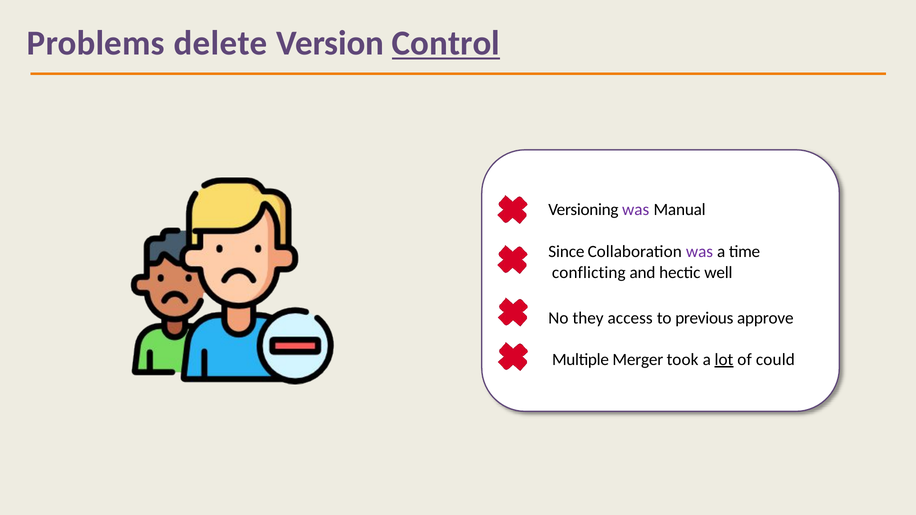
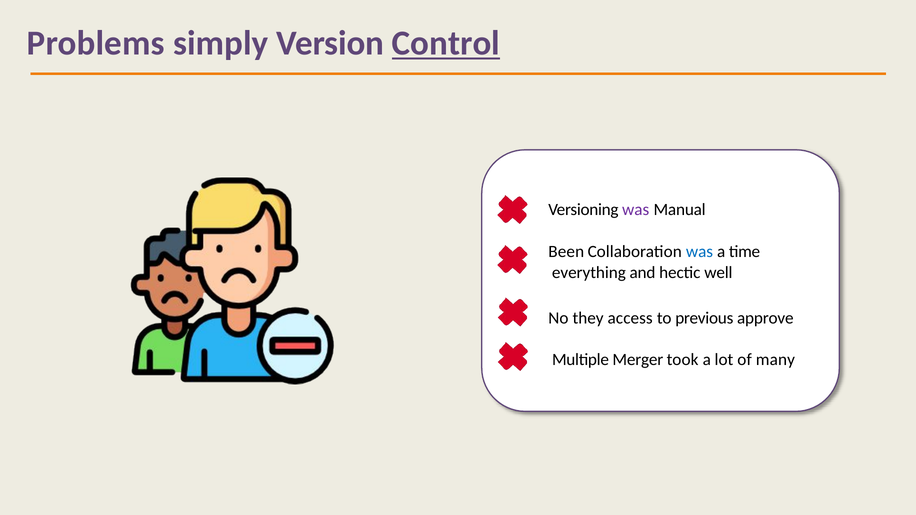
delete: delete -> simply
Since: Since -> Been
was at (699, 252) colour: purple -> blue
conflicting: conflicting -> everything
lot underline: present -> none
could: could -> many
